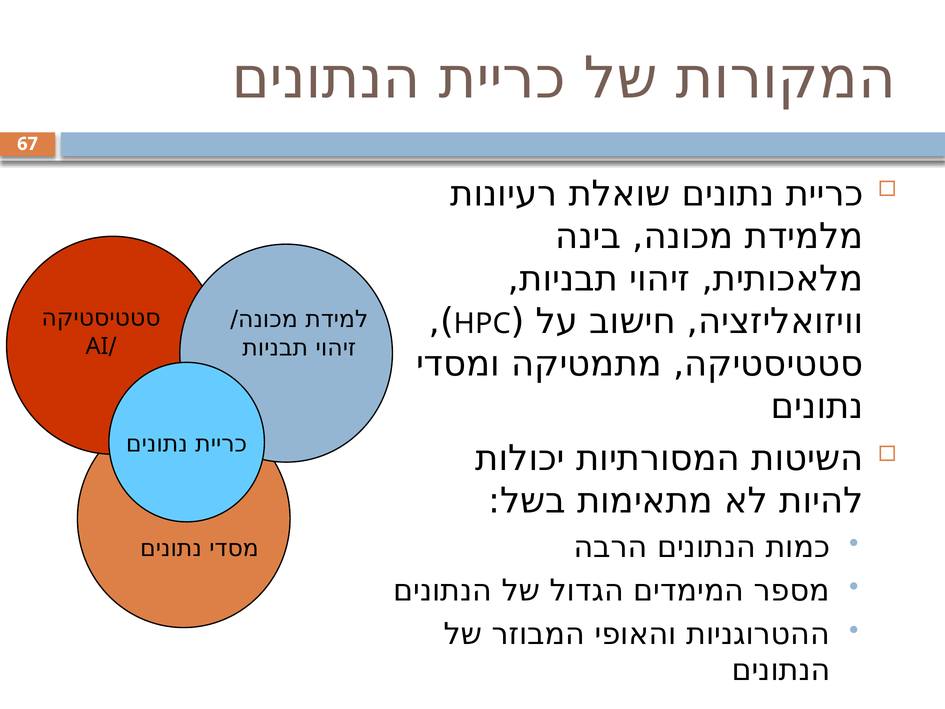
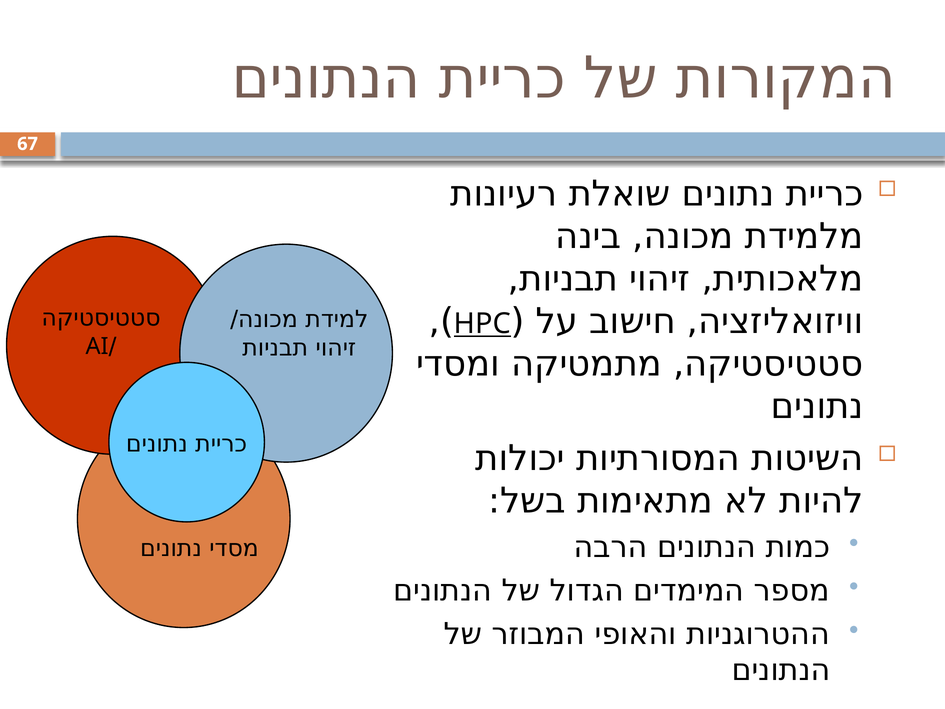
HPC underline: none -> present
